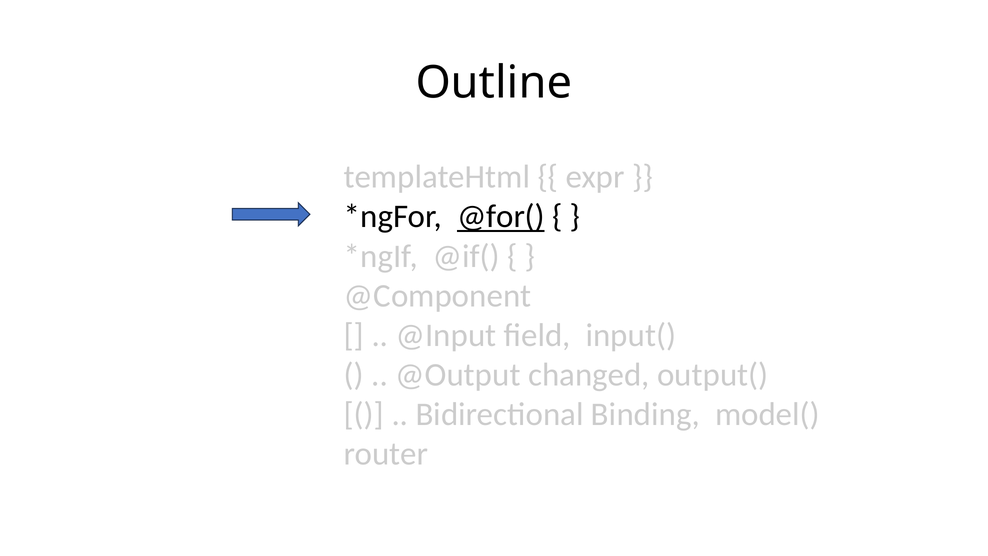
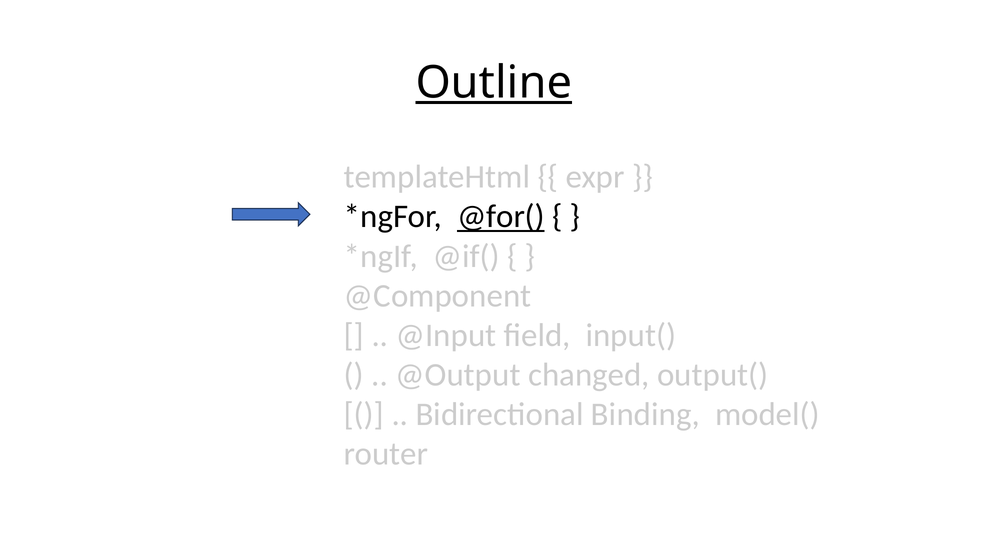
Outline underline: none -> present
